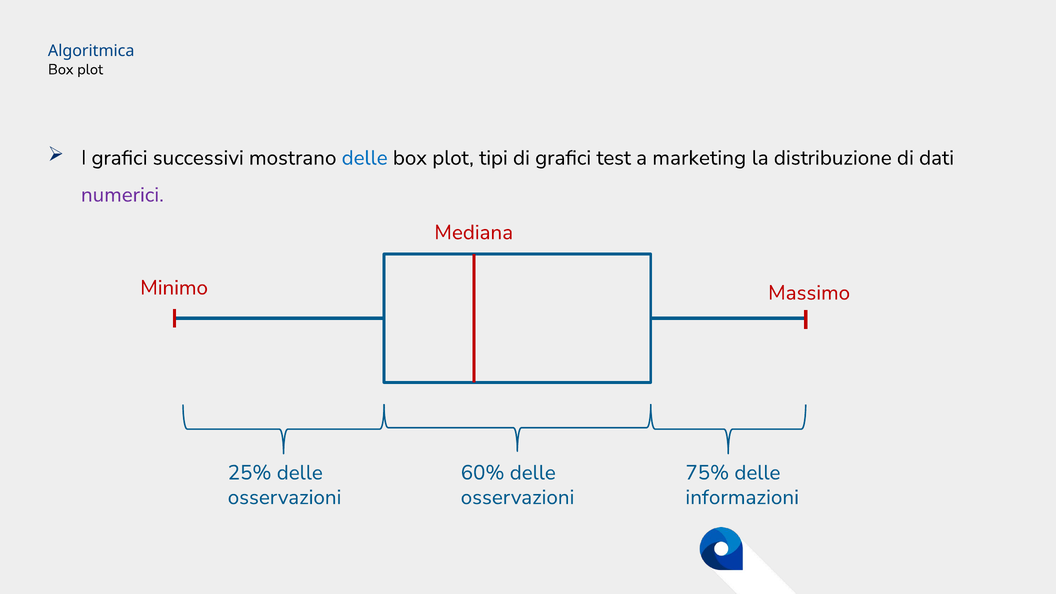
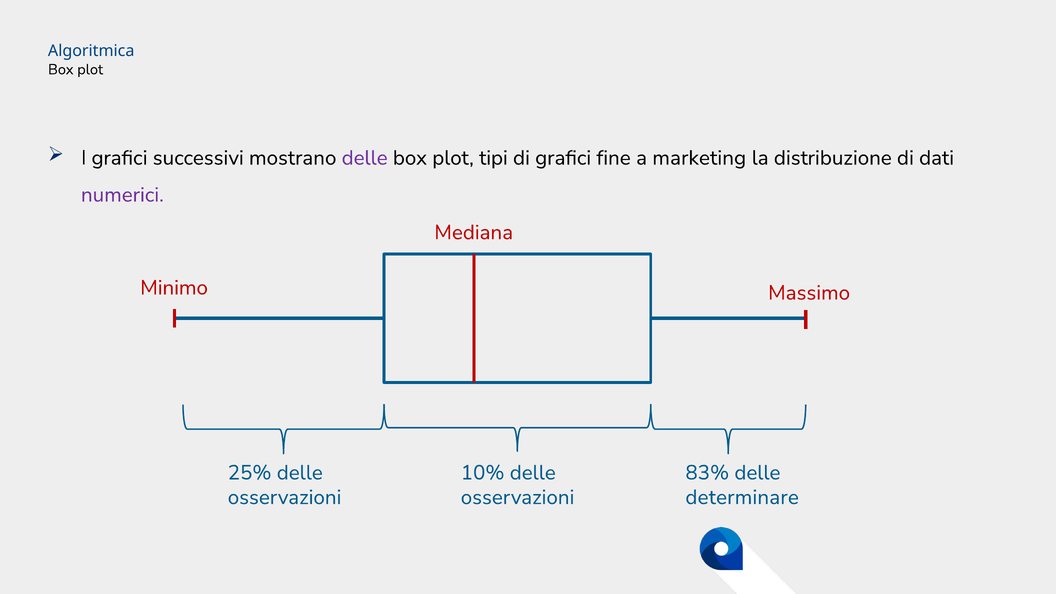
delle at (365, 158) colour: blue -> purple
test: test -> fine
60%: 60% -> 10%
75%: 75% -> 83%
informazioni: informazioni -> determinare
